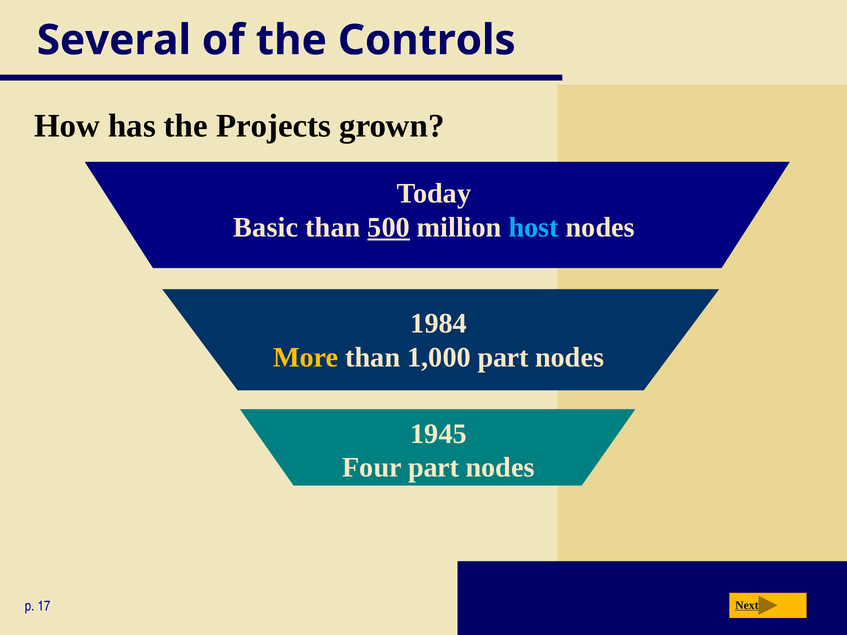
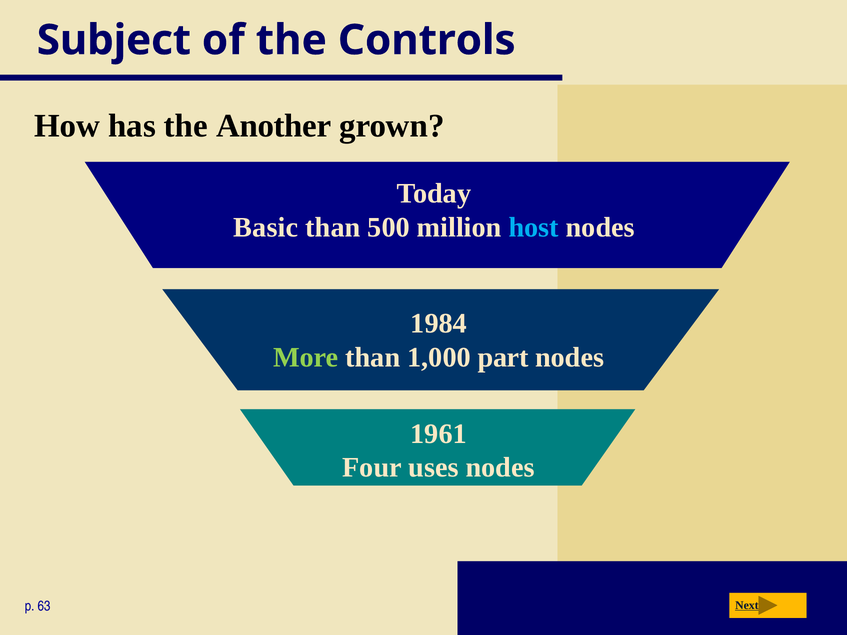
Several: Several -> Subject
Projects: Projects -> Another
500 underline: present -> none
More colour: yellow -> light green
1945: 1945 -> 1961
Four part: part -> uses
17: 17 -> 63
